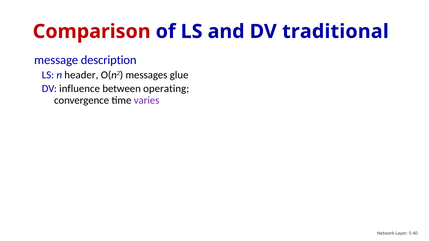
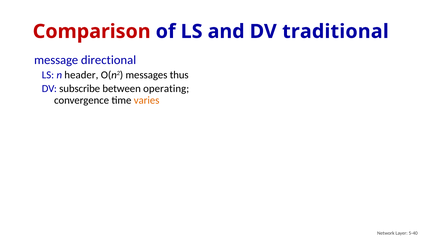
description: description -> directional
glue: glue -> thus
influence: influence -> subscribe
varies colour: purple -> orange
